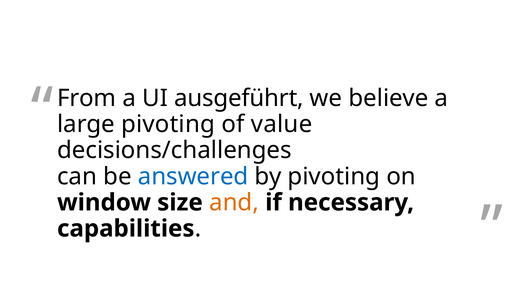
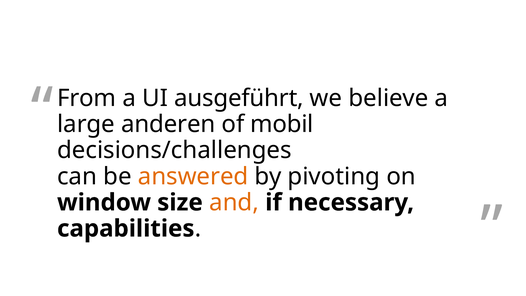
large pivoting: pivoting -> anderen
value: value -> mobil
answered colour: blue -> orange
